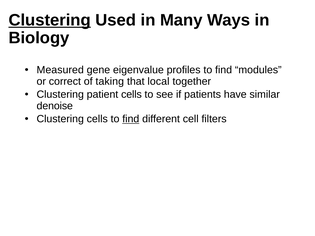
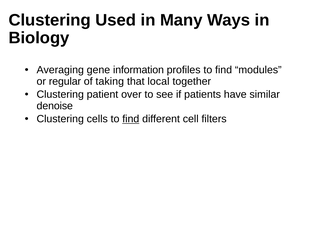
Clustering at (50, 20) underline: present -> none
Measured: Measured -> Averaging
eigenvalue: eigenvalue -> information
correct: correct -> regular
patient cells: cells -> over
